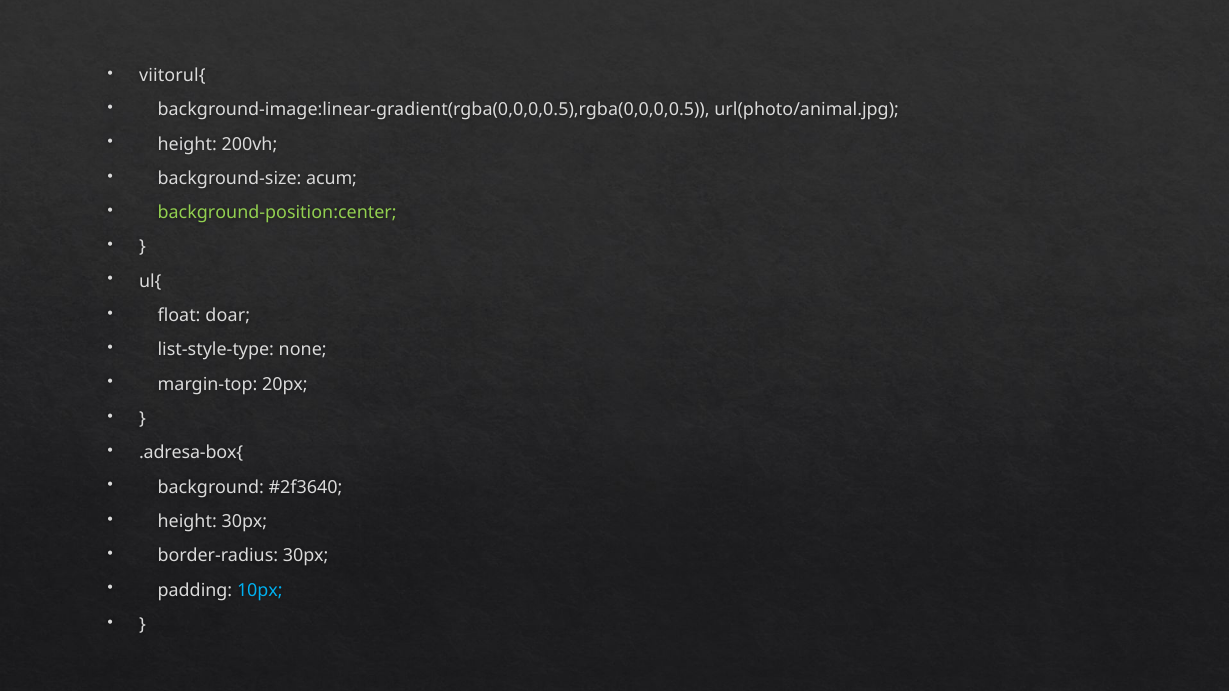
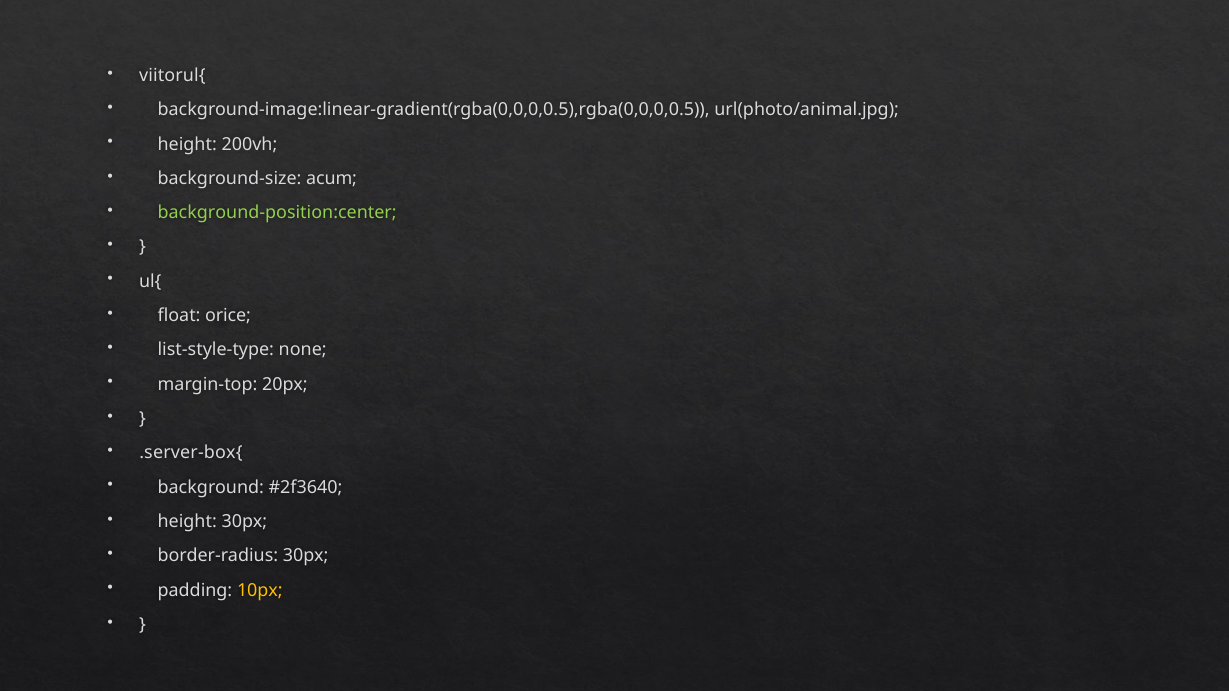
doar: doar -> orice
.adresa-box{: .adresa-box{ -> .server-box{
10px colour: light blue -> yellow
